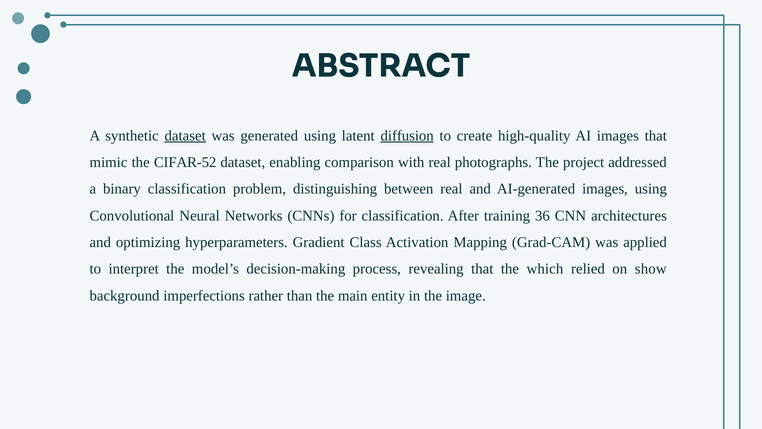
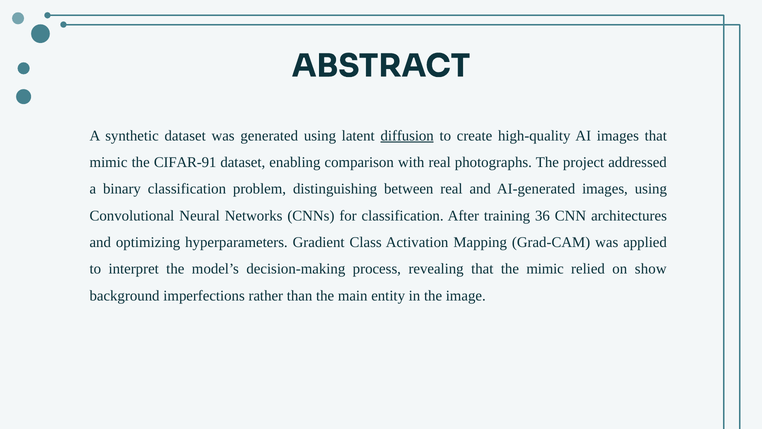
dataset at (185, 136) underline: present -> none
CIFAR-52: CIFAR-52 -> CIFAR-91
the which: which -> mimic
